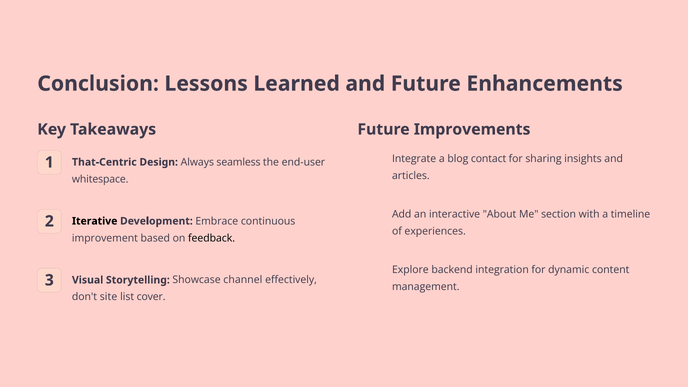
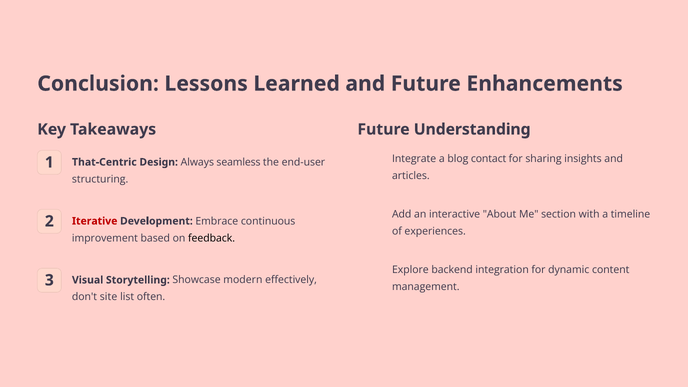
Improvements: Improvements -> Understanding
whitespace: whitespace -> structuring
Iterative colour: black -> red
channel: channel -> modern
cover: cover -> often
